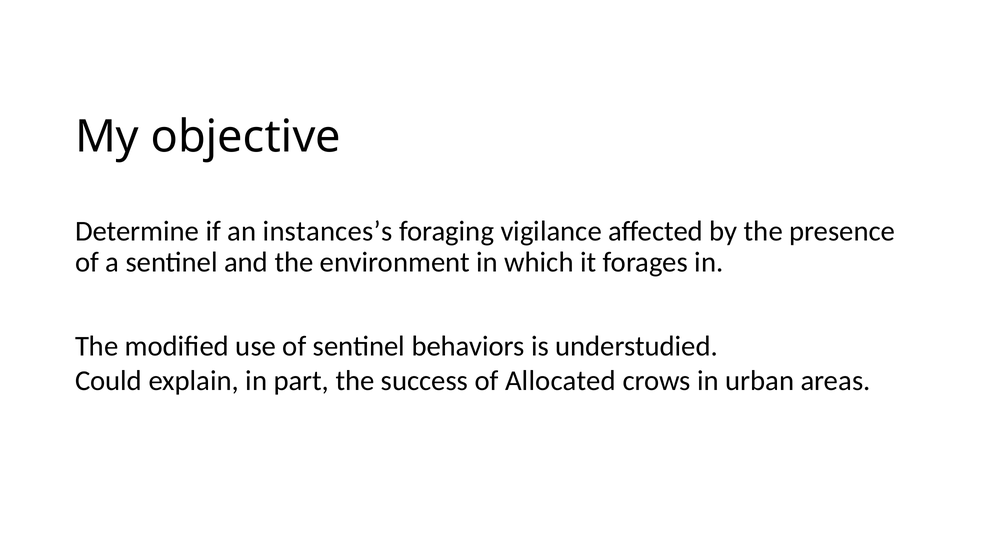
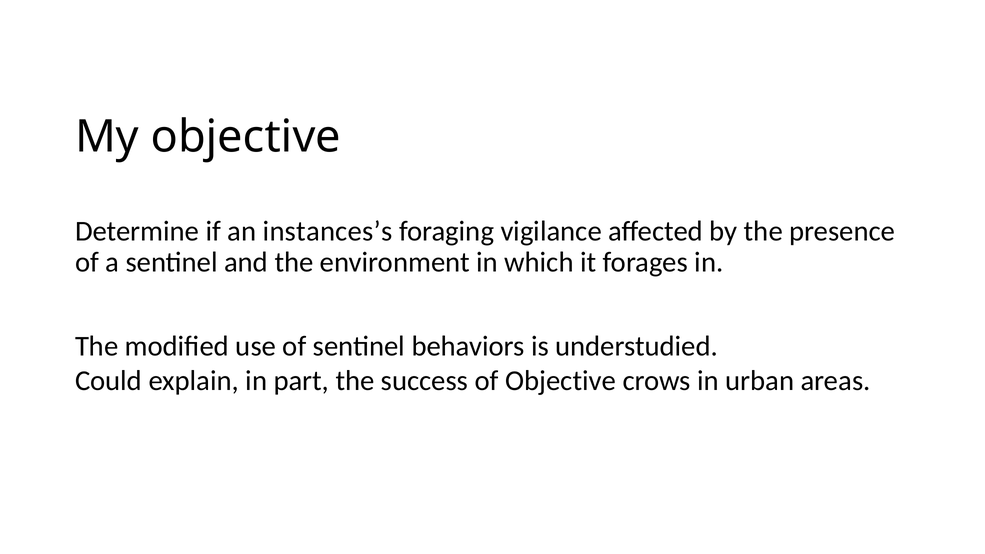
of Allocated: Allocated -> Objective
